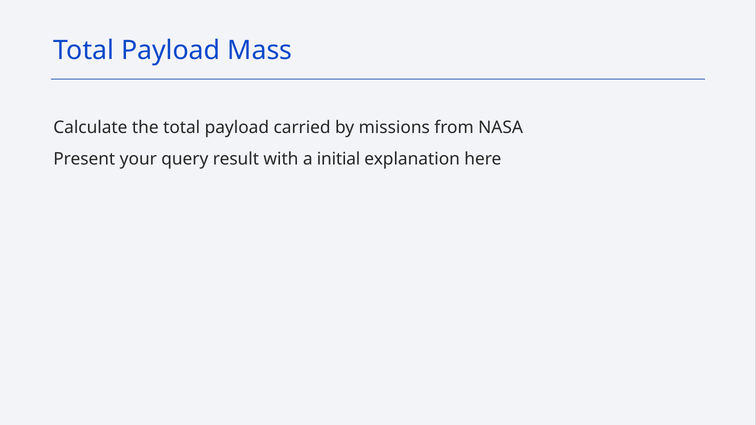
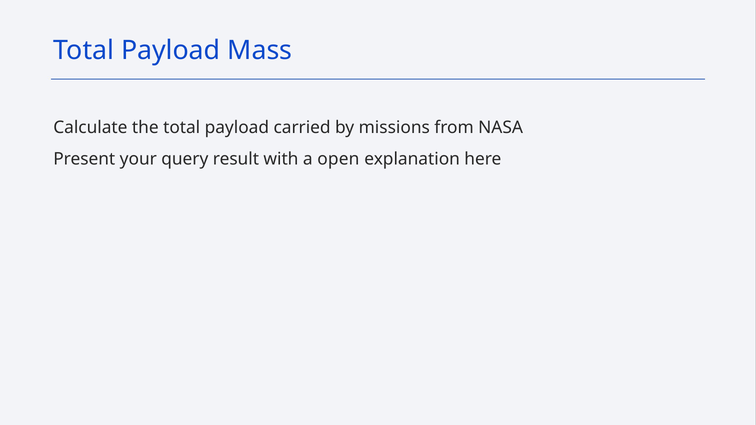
initial: initial -> open
